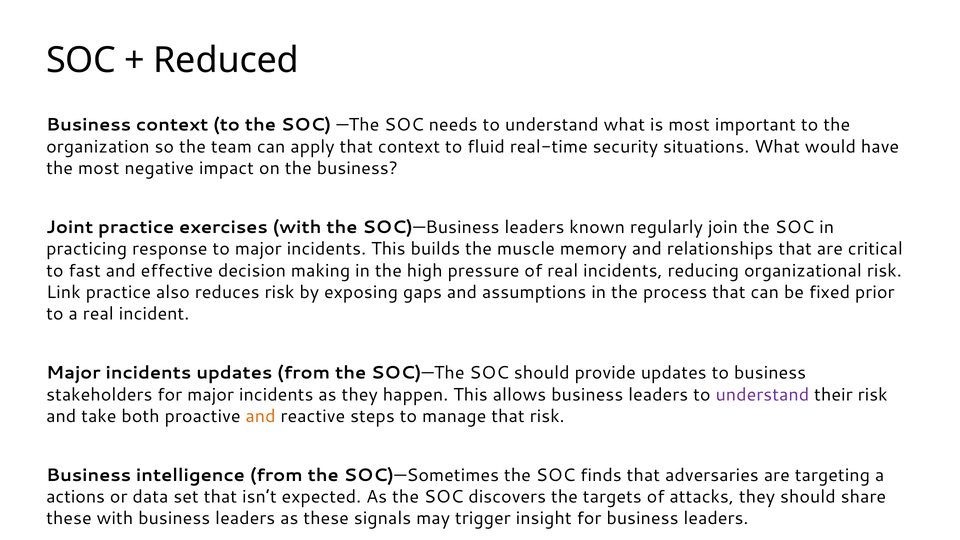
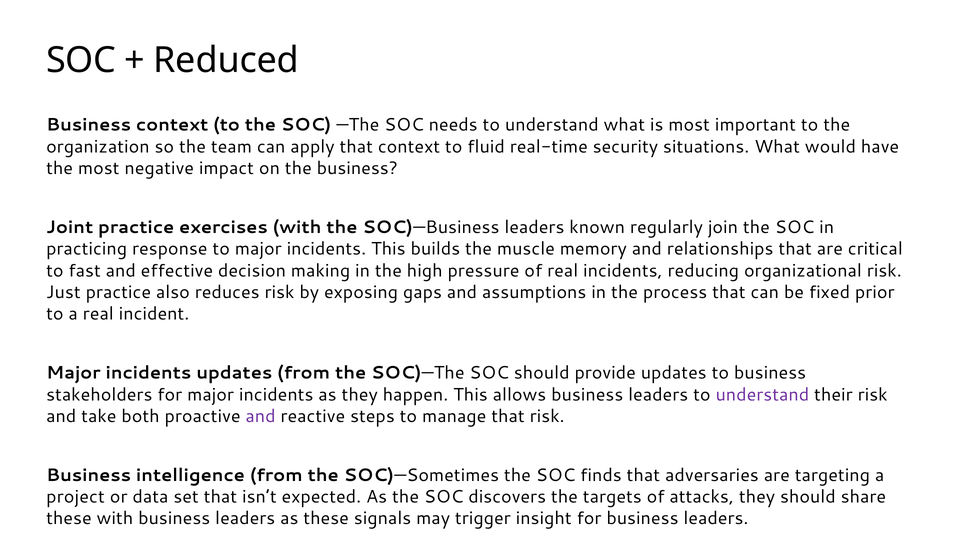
Link: Link -> Just
and at (260, 416) colour: orange -> purple
actions: actions -> project
